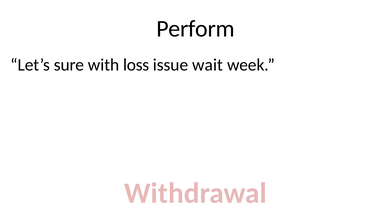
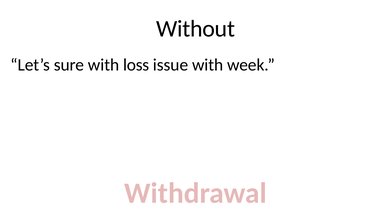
Perform: Perform -> Without
issue wait: wait -> with
